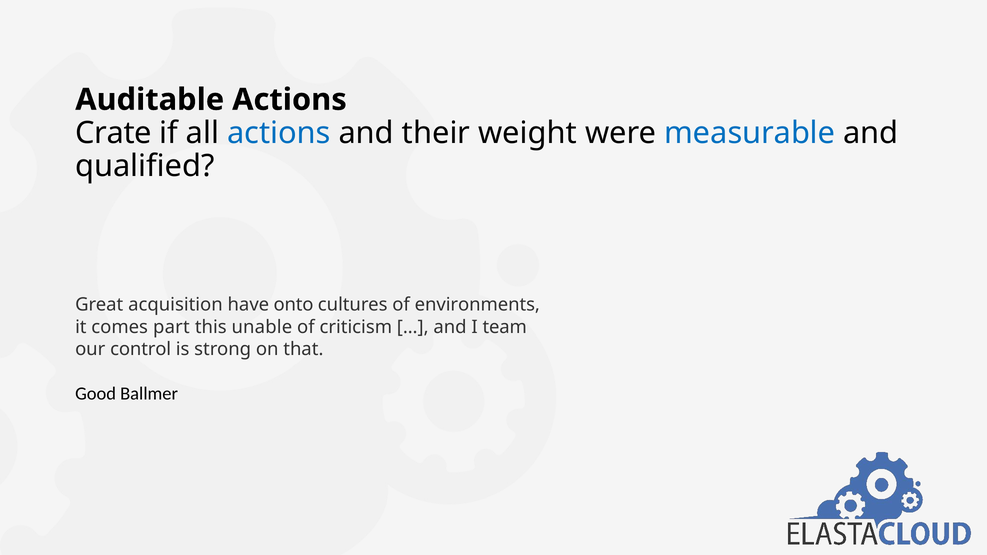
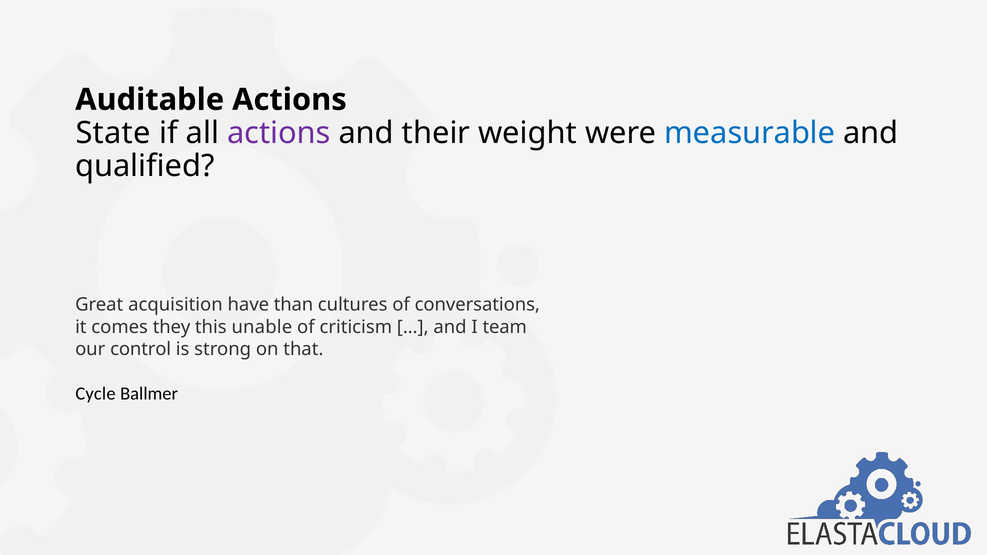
Crate: Crate -> State
actions at (279, 133) colour: blue -> purple
onto: onto -> than
environments: environments -> conversations
part: part -> they
Good: Good -> Cycle
